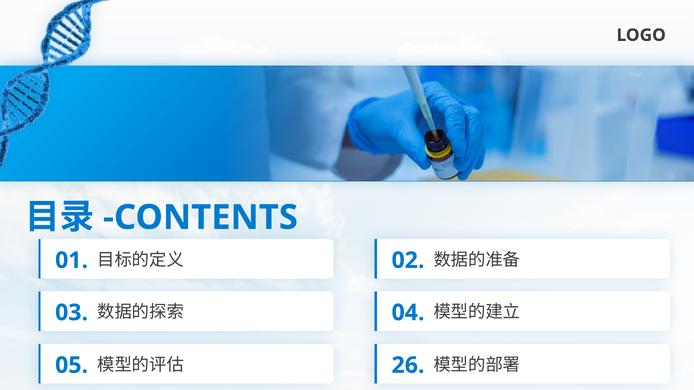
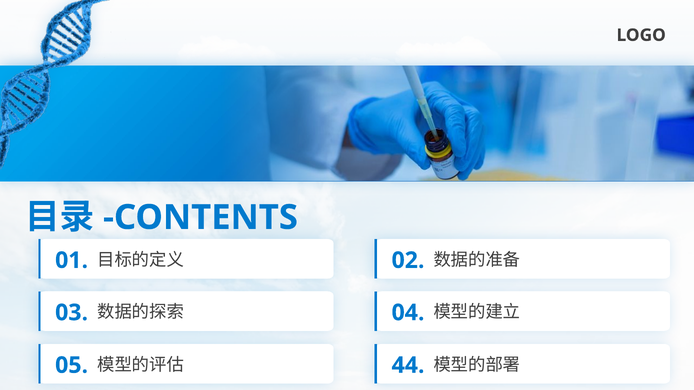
26: 26 -> 44
